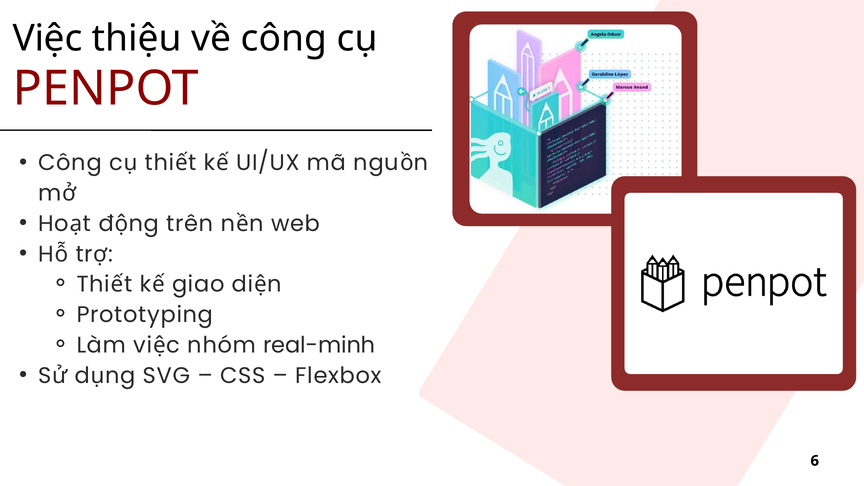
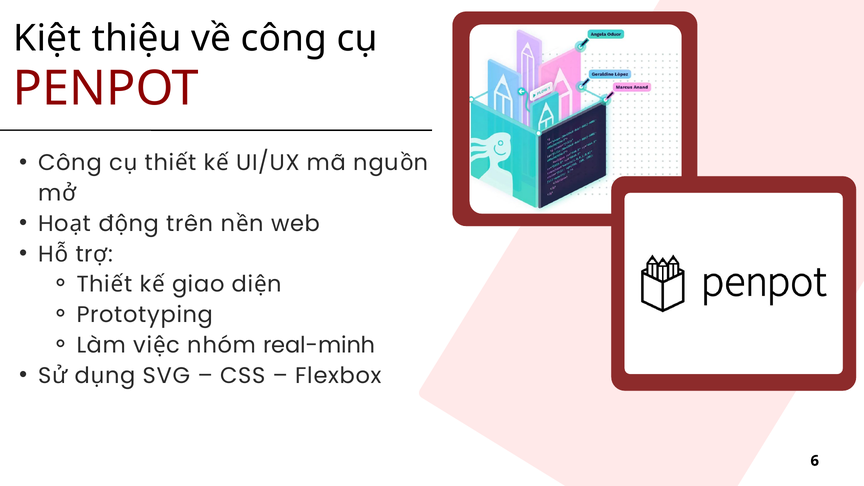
Việc: Việc -> Kiệt
